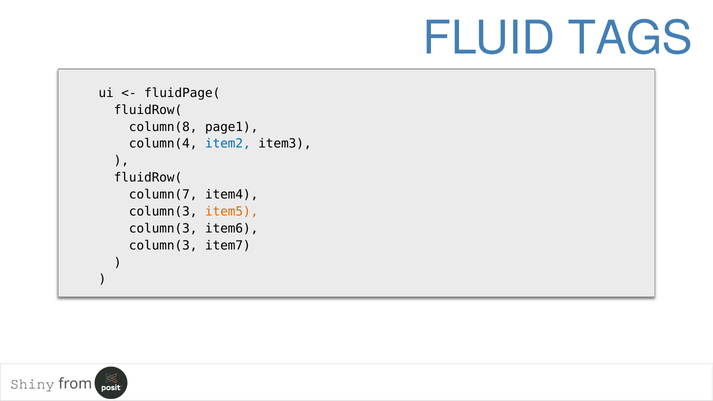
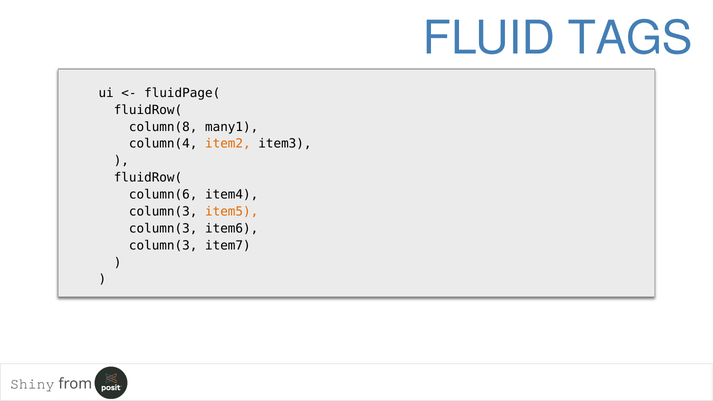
page1: page1 -> many1
item2 colour: blue -> orange
column(7: column(7 -> column(6
